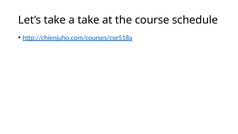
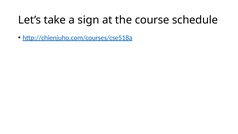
a take: take -> sign
